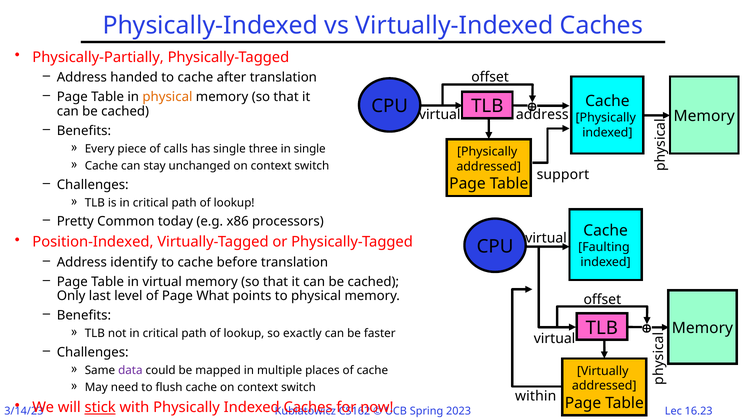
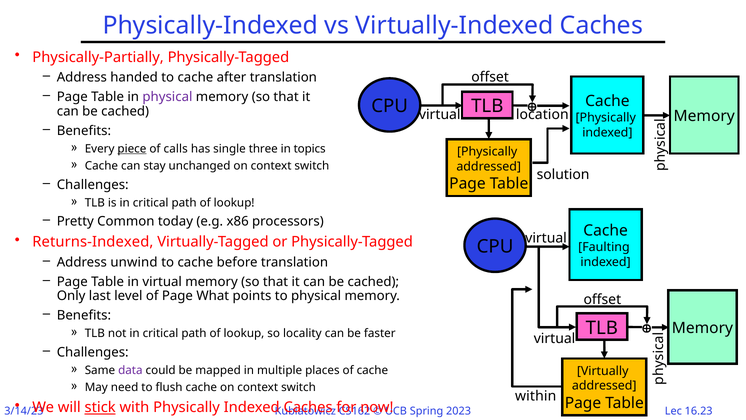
physical at (167, 97) colour: orange -> purple
address at (542, 115): address -> location
piece underline: none -> present
in single: single -> topics
support: support -> solution
Position-Indexed: Position-Indexed -> Returns-Indexed
identify: identify -> unwind
exactly: exactly -> locality
